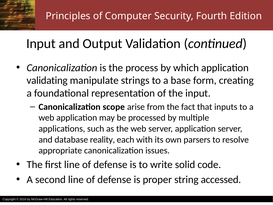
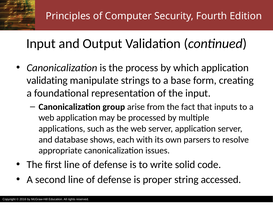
scope: scope -> group
reality: reality -> shows
